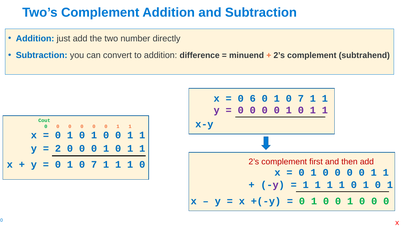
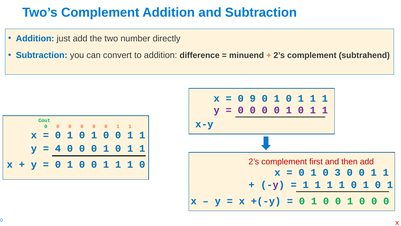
6: 6 -> 9
7 at (301, 98): 7 -> 1
2: 2 -> 4
7 at (94, 164): 7 -> 0
0 at (338, 172): 0 -> 3
